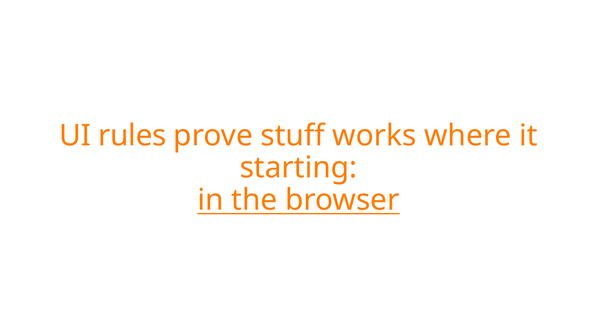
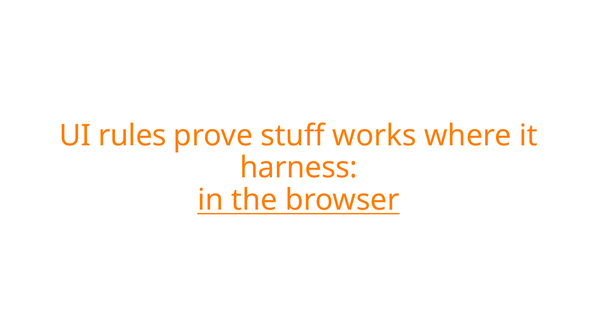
starting: starting -> harness
